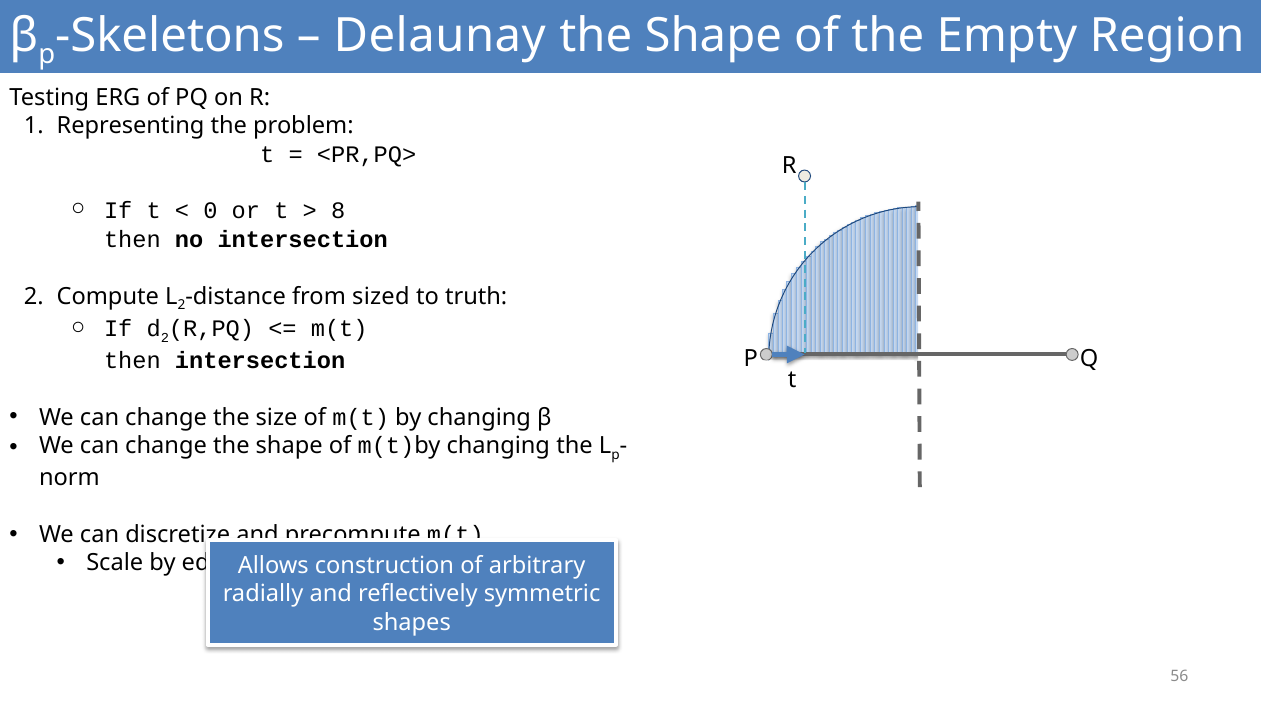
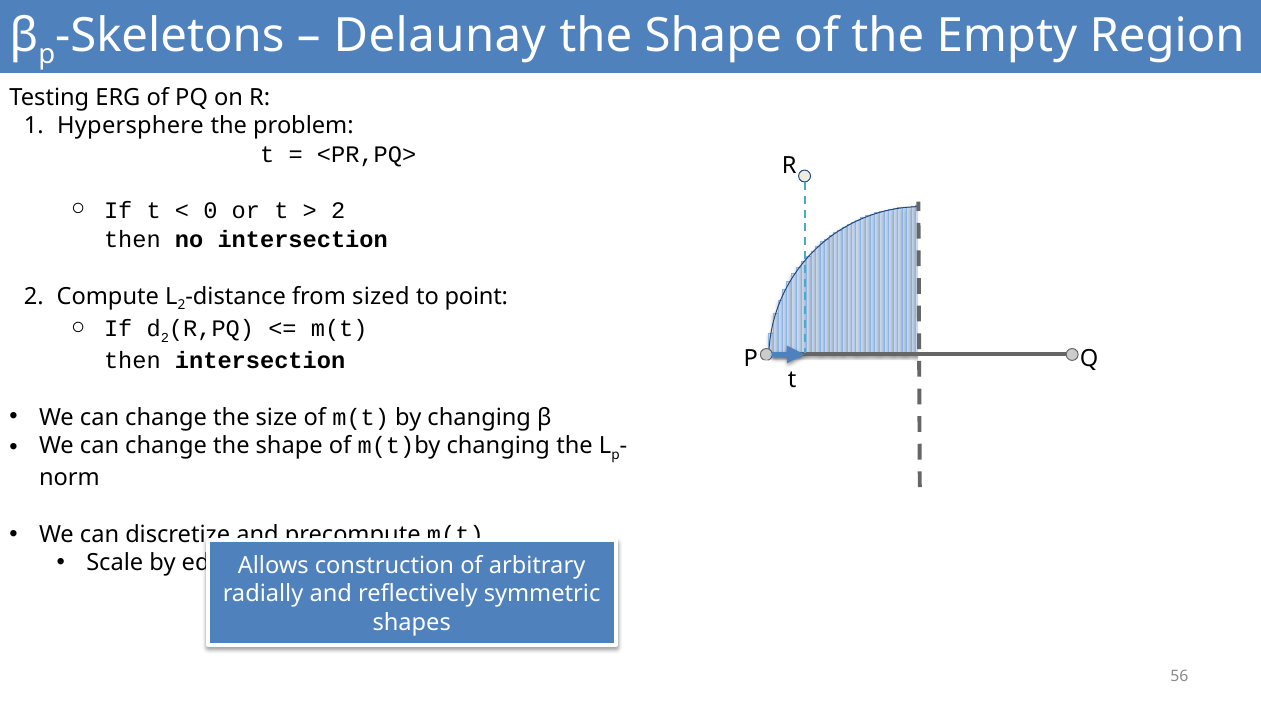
Representing: Representing -> Hypersphere
8 at (338, 211): 8 -> 2
truth: truth -> point
